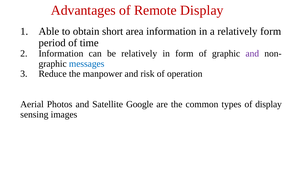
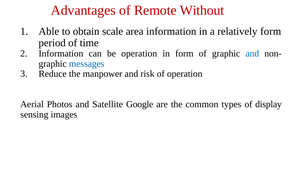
Remote Display: Display -> Without
short: short -> scale
be relatively: relatively -> operation
and at (252, 54) colour: purple -> blue
